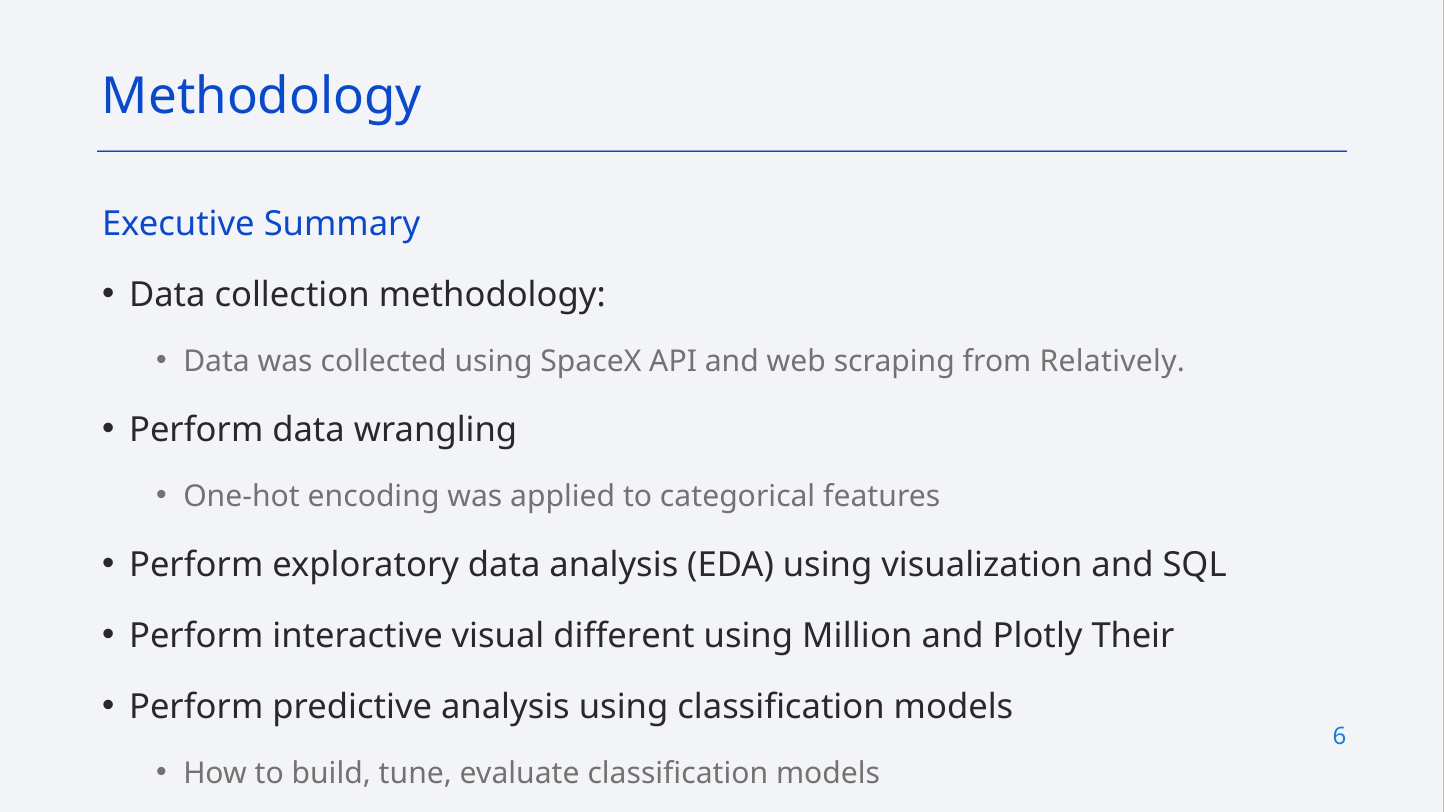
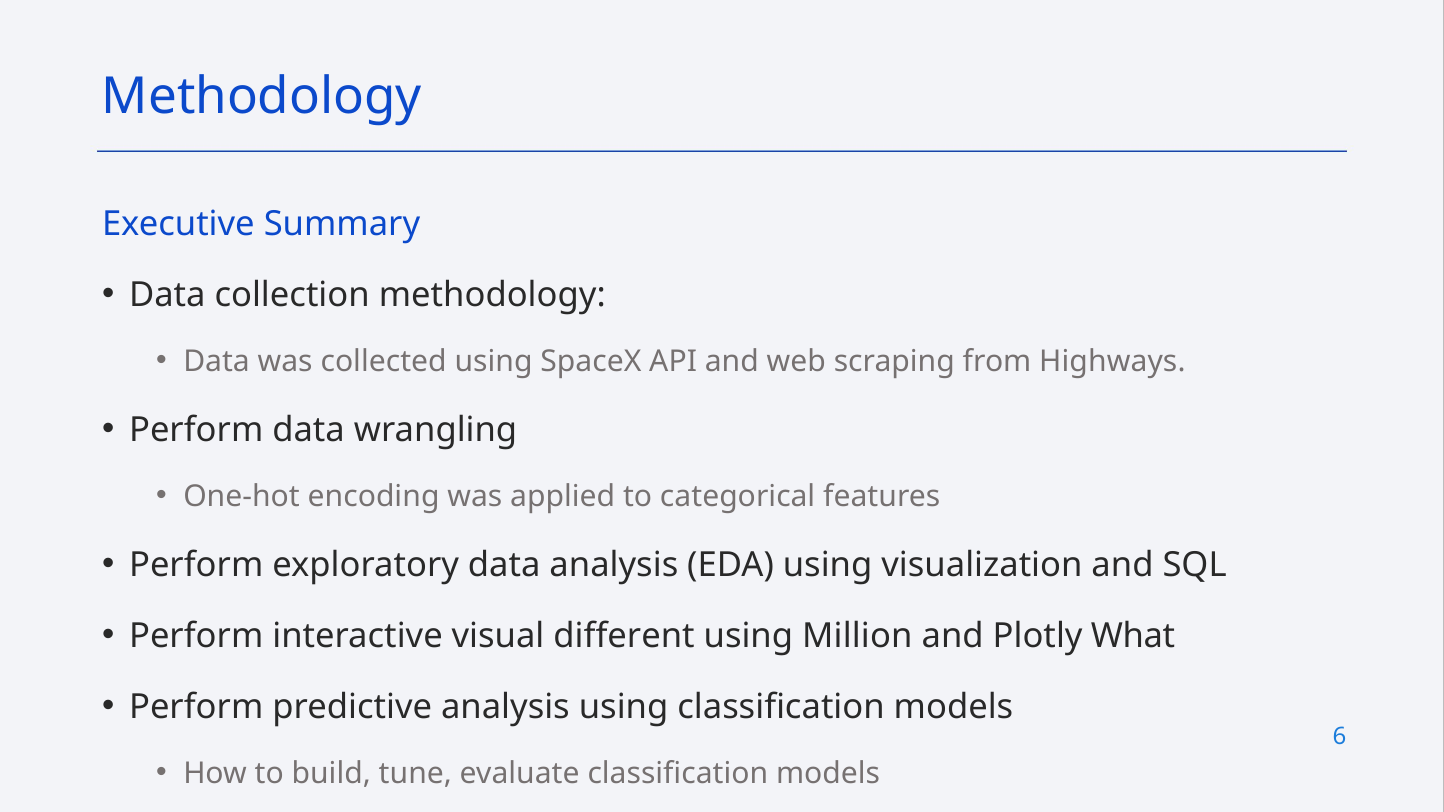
Relatively: Relatively -> Highways
Their: Their -> What
